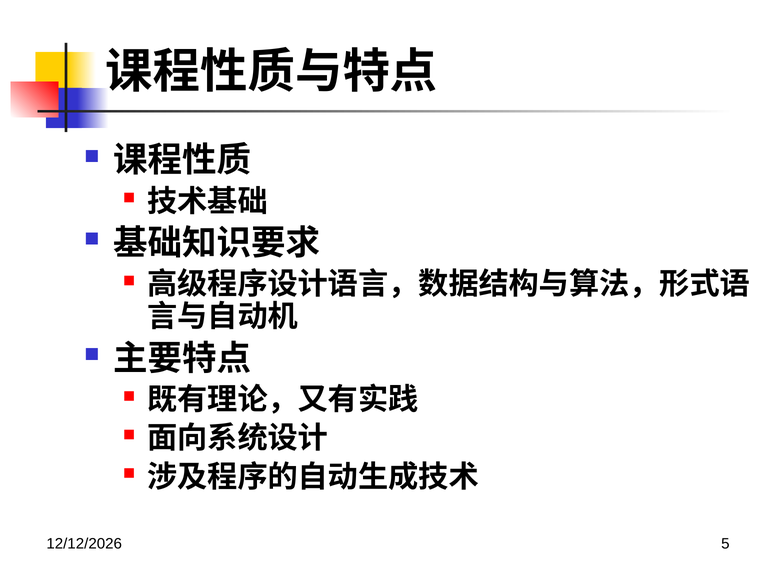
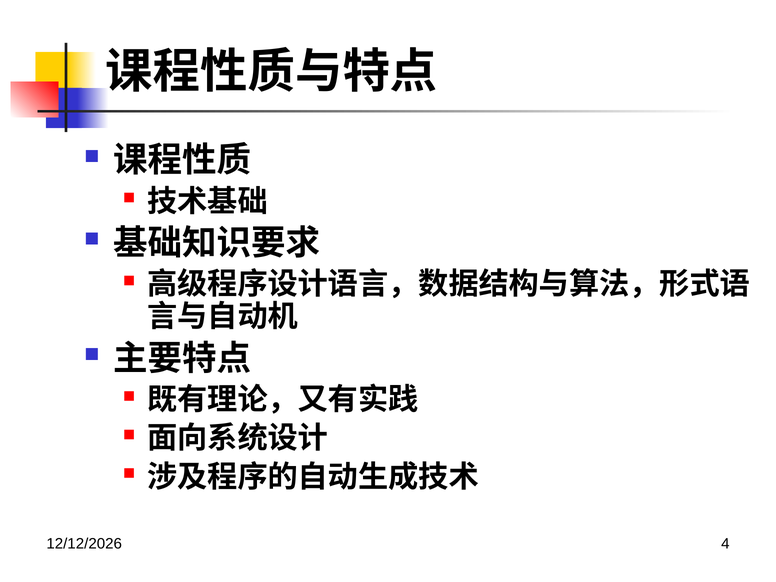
5: 5 -> 4
